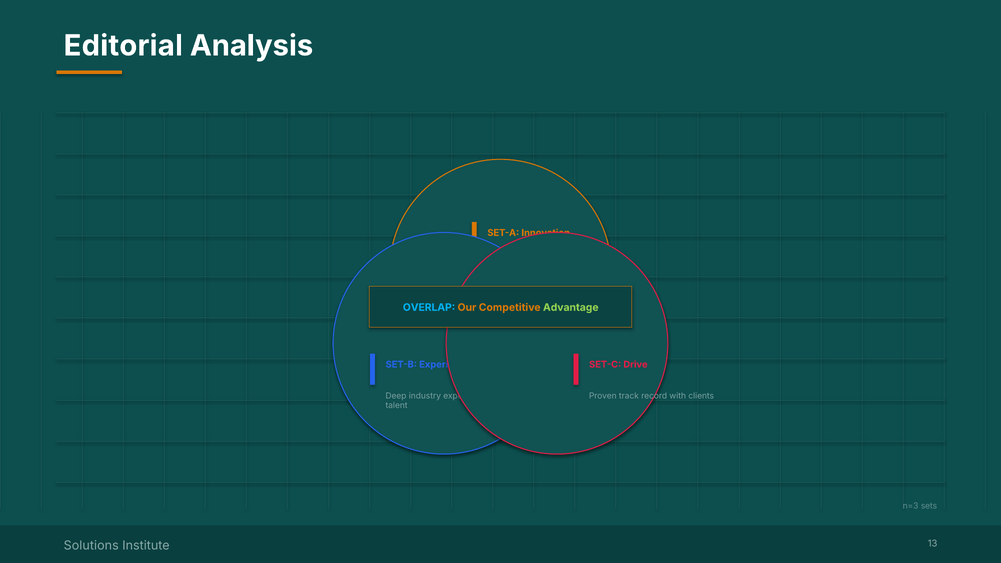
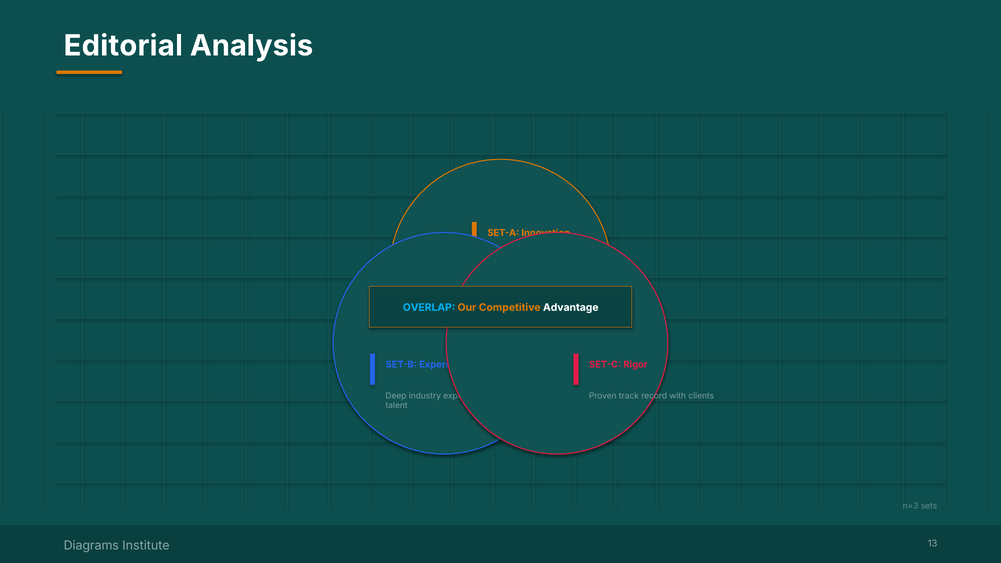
Advantage colour: light green -> white
Drive: Drive -> Rigor
Solutions: Solutions -> Diagrams
